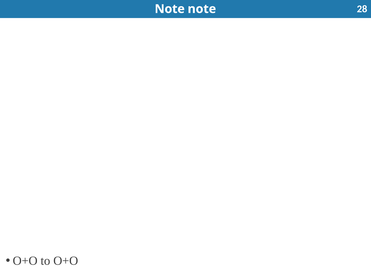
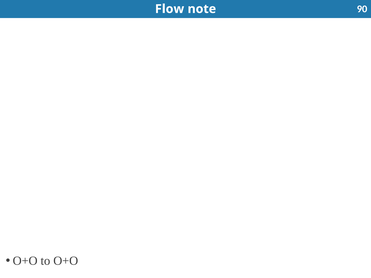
Note at (170, 9): Note -> Flow
28: 28 -> 90
